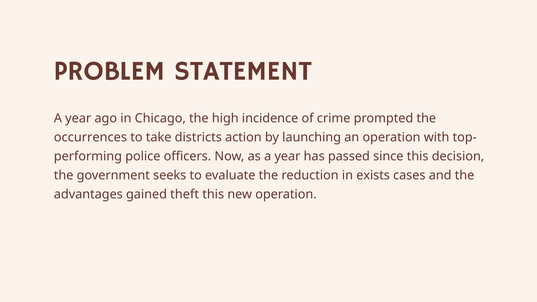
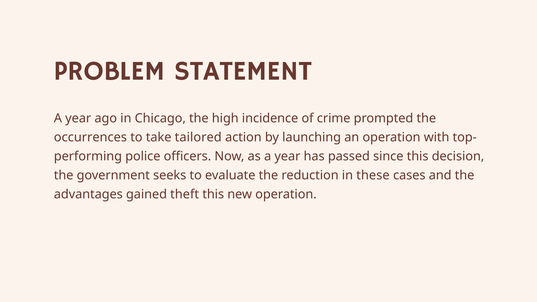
districts: districts -> tailored
exists: exists -> these
